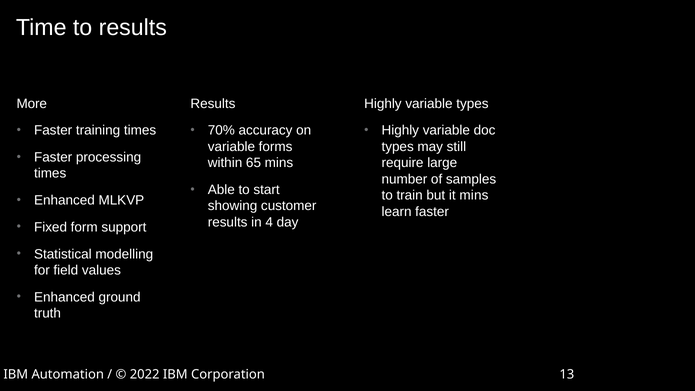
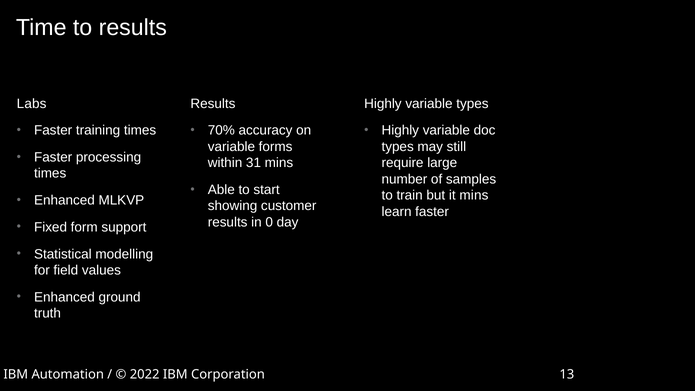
More: More -> Labs
65: 65 -> 31
4: 4 -> 0
